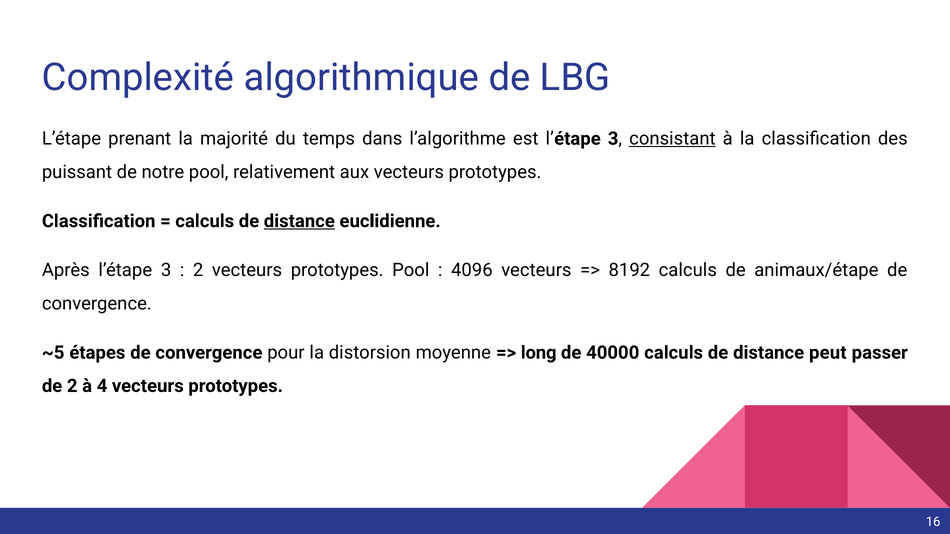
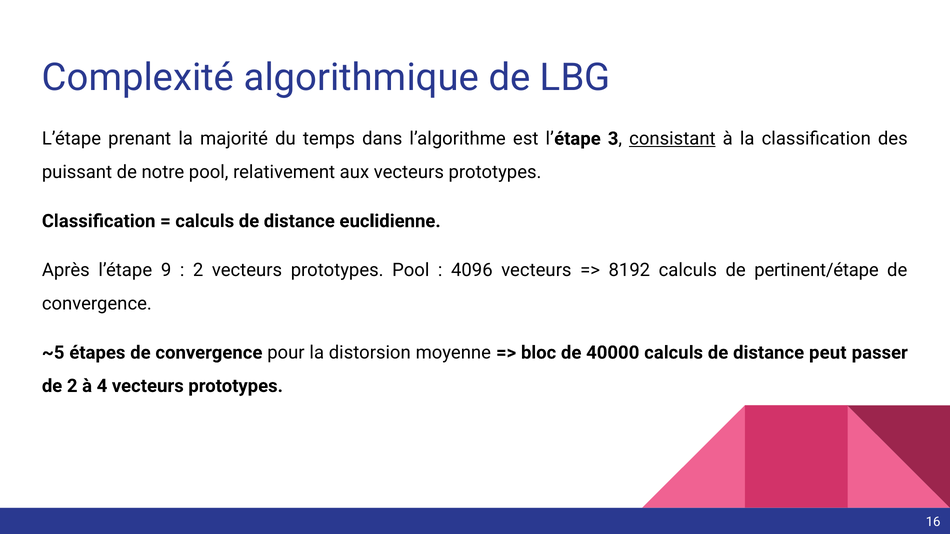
distance at (299, 221) underline: present -> none
Après l’étape 3: 3 -> 9
animaux/étape: animaux/étape -> pertinent/étape
long: long -> bloc
